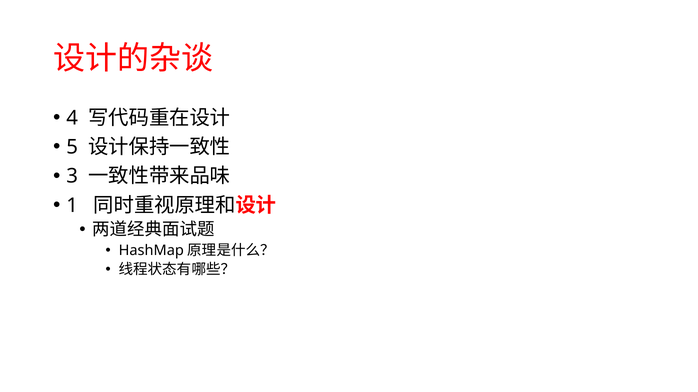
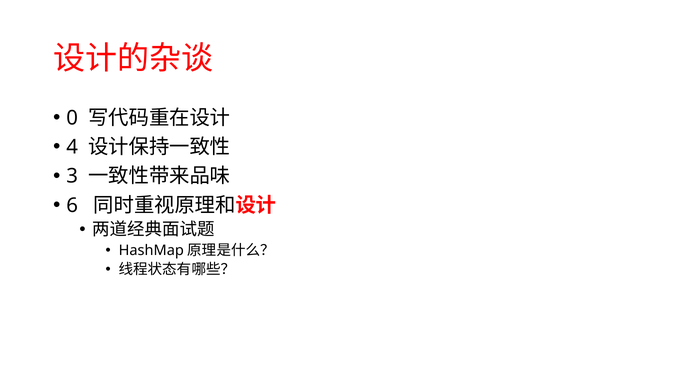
4: 4 -> 0
5: 5 -> 4
1: 1 -> 6
